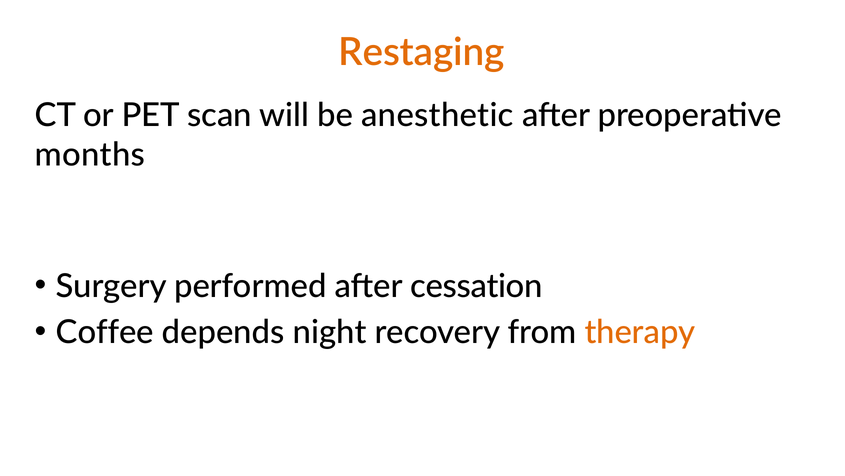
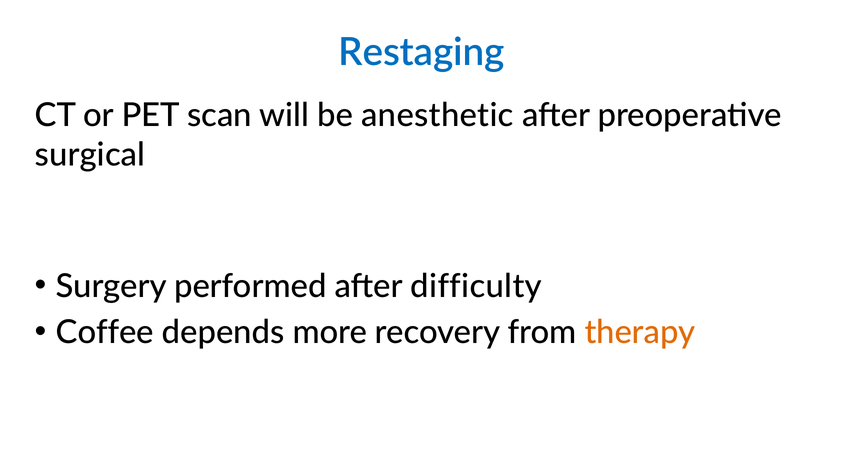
Restaging colour: orange -> blue
months: months -> surgical
cessation: cessation -> difficulty
night: night -> more
